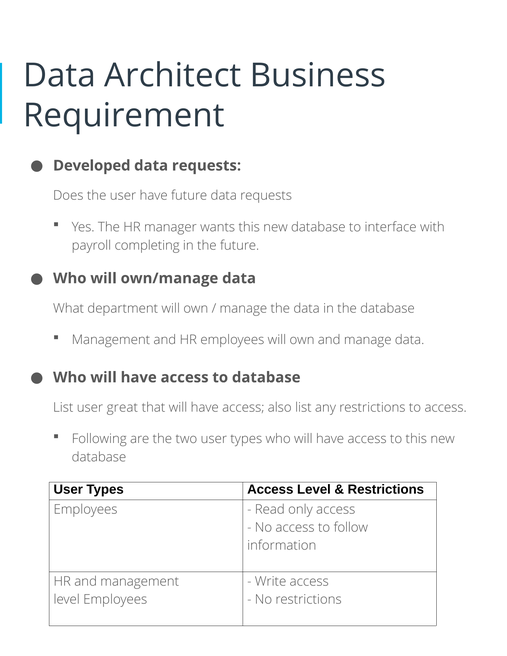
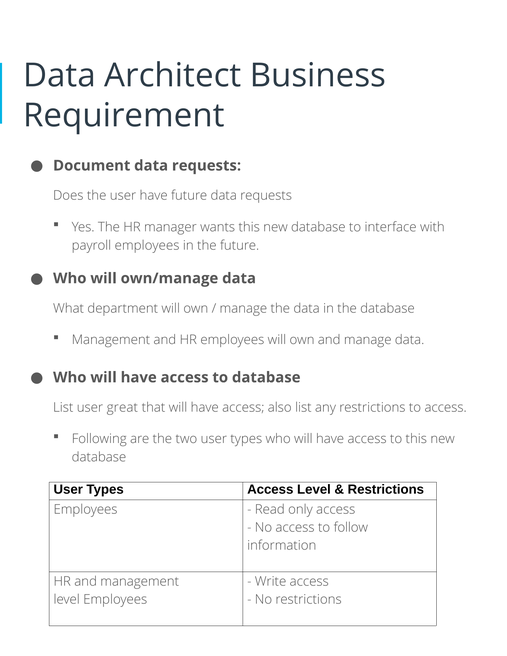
Developed: Developed -> Document
payroll completing: completing -> employees
